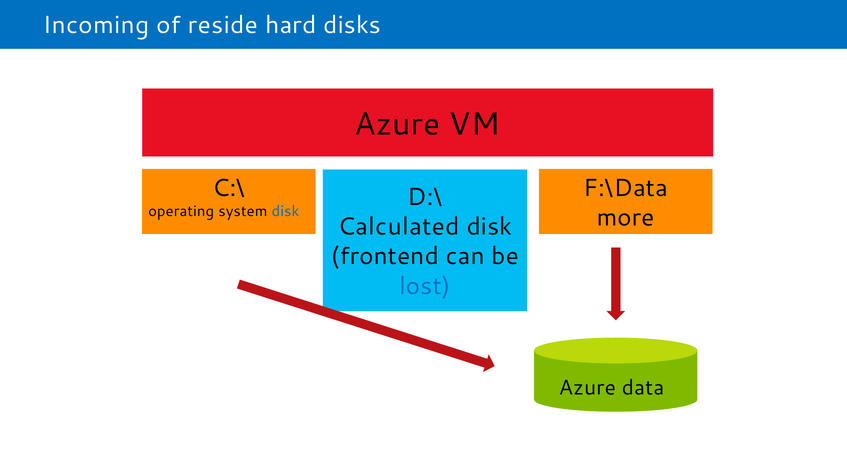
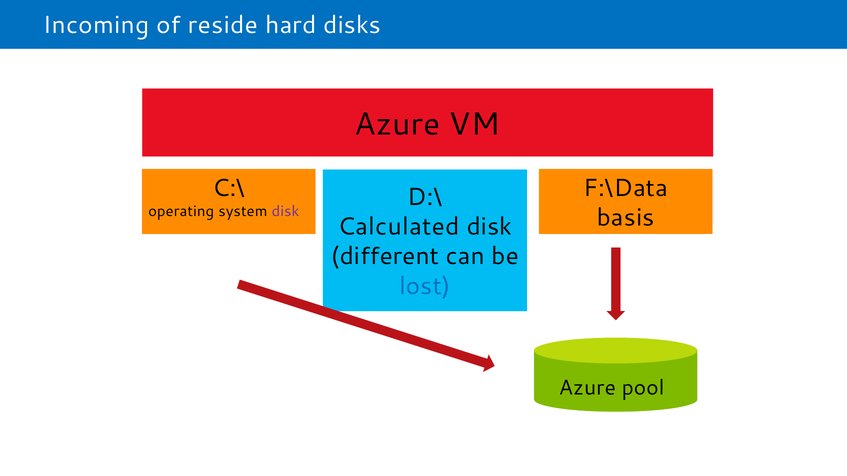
disk at (285, 211) colour: blue -> purple
more: more -> basis
frontend: frontend -> different
data: data -> pool
